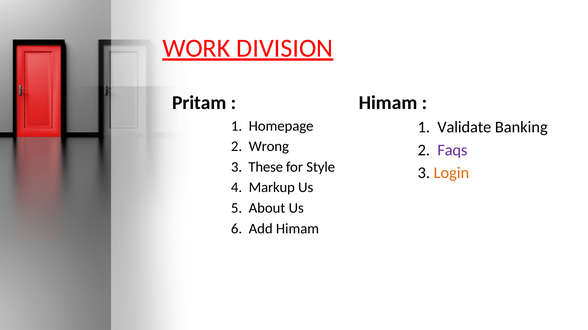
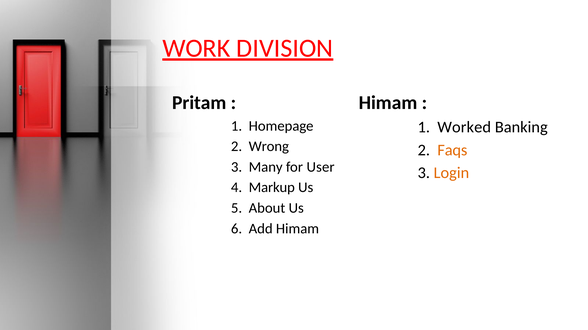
Validate: Validate -> Worked
Faqs colour: purple -> orange
These: These -> Many
Style: Style -> User
